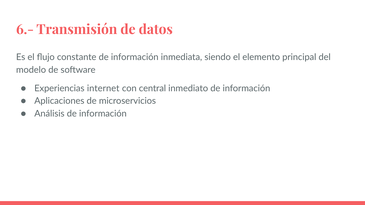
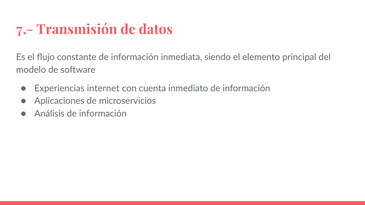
6.-: 6.- -> 7.-
central: central -> cuenta
